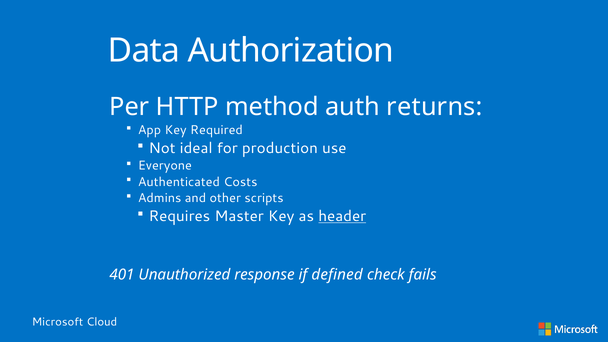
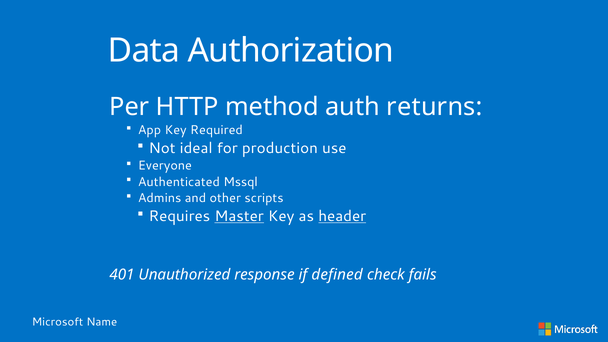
Costs: Costs -> Mssql
Master underline: none -> present
Cloud: Cloud -> Name
